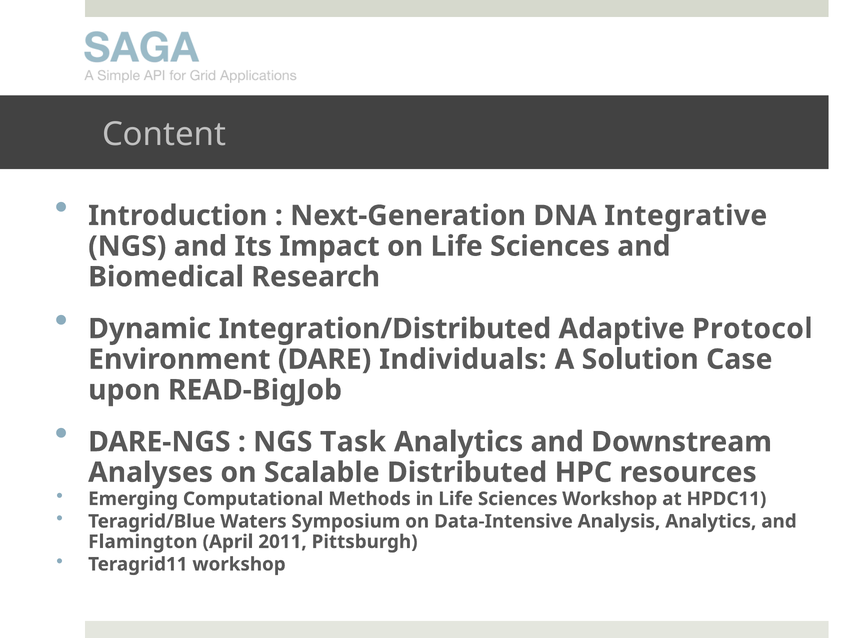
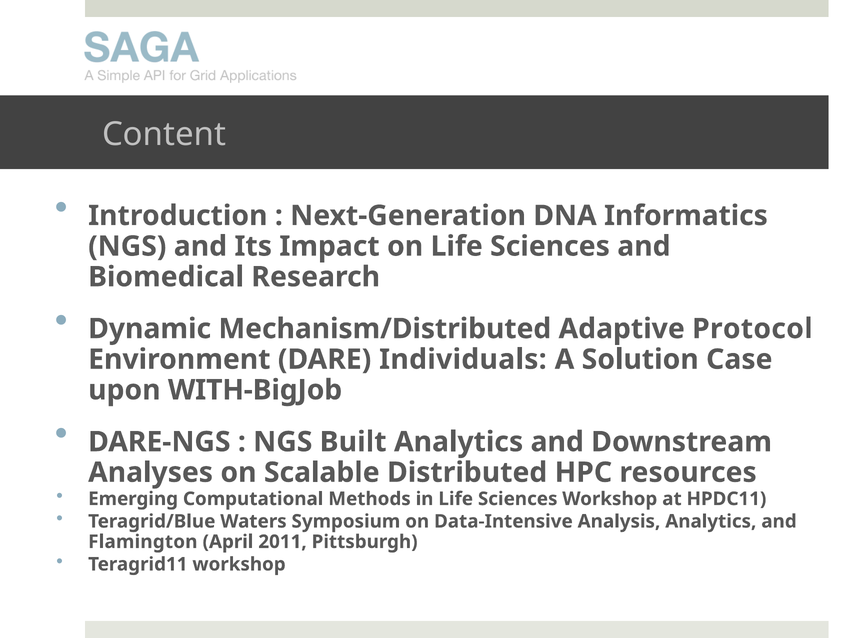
Integrative: Integrative -> Informatics
Integration/Distributed: Integration/Distributed -> Mechanism/Distributed
READ-BigJob: READ-BigJob -> WITH-BigJob
Task: Task -> Built
